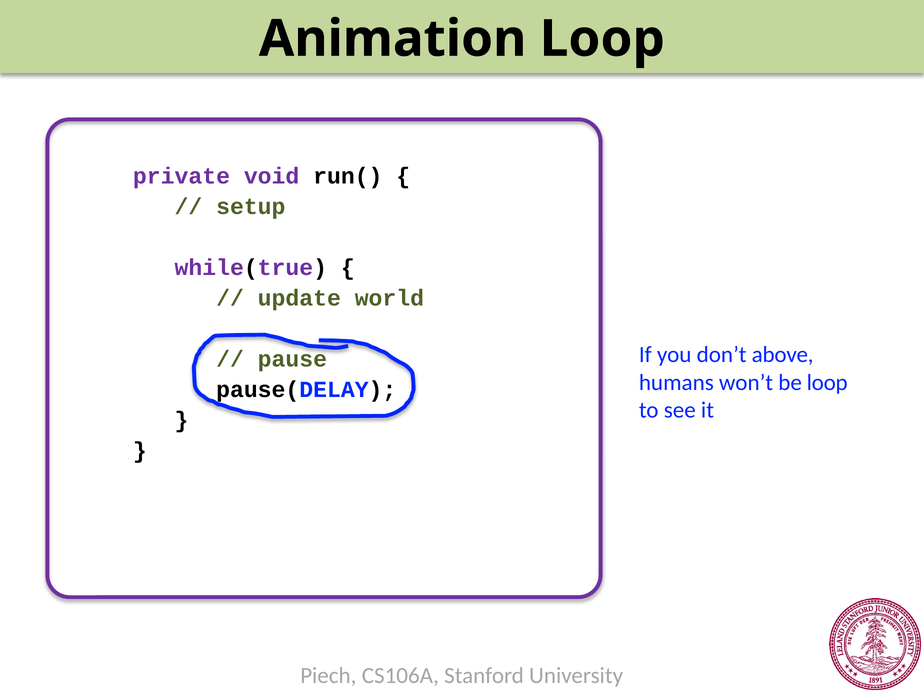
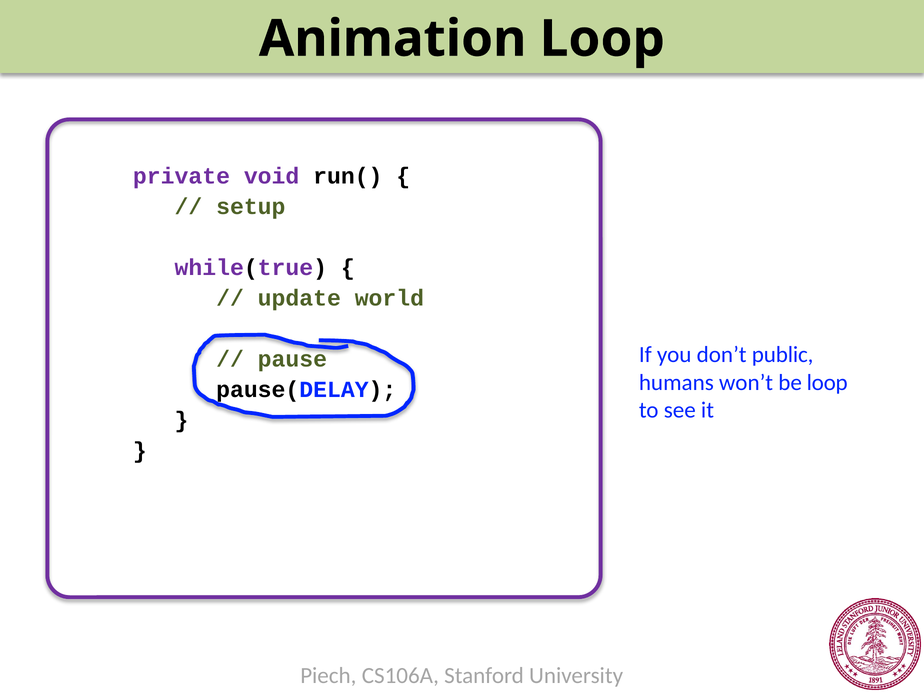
above: above -> public
